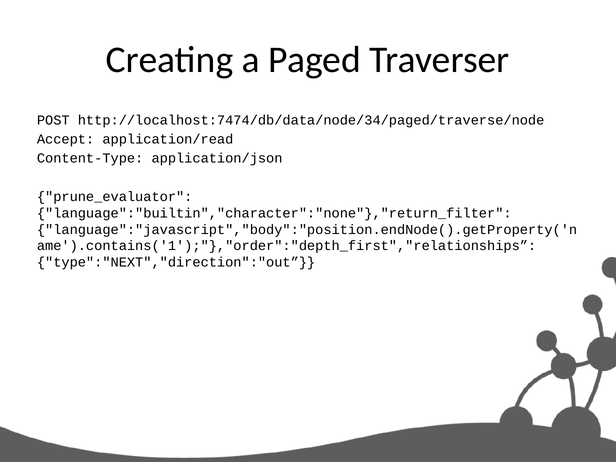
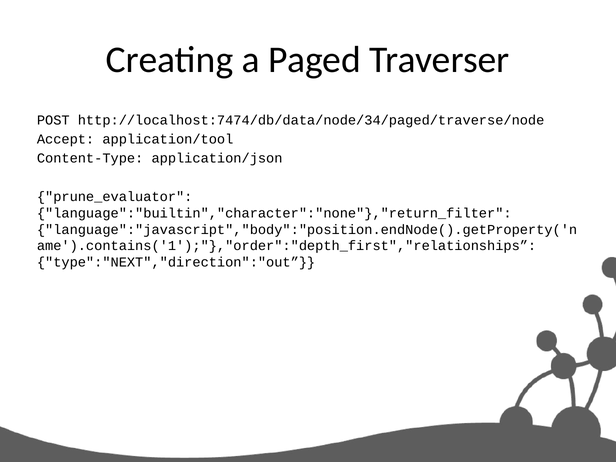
application/read: application/read -> application/tool
